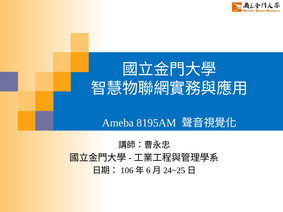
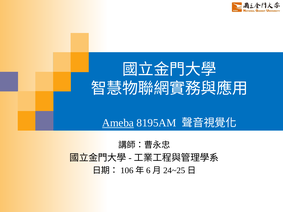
Ameba underline: none -> present
